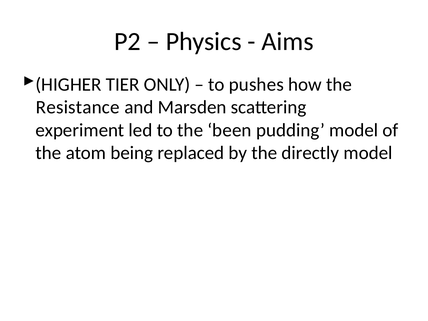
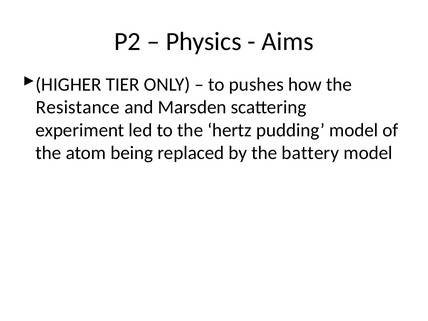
been: been -> hertz
directly: directly -> battery
